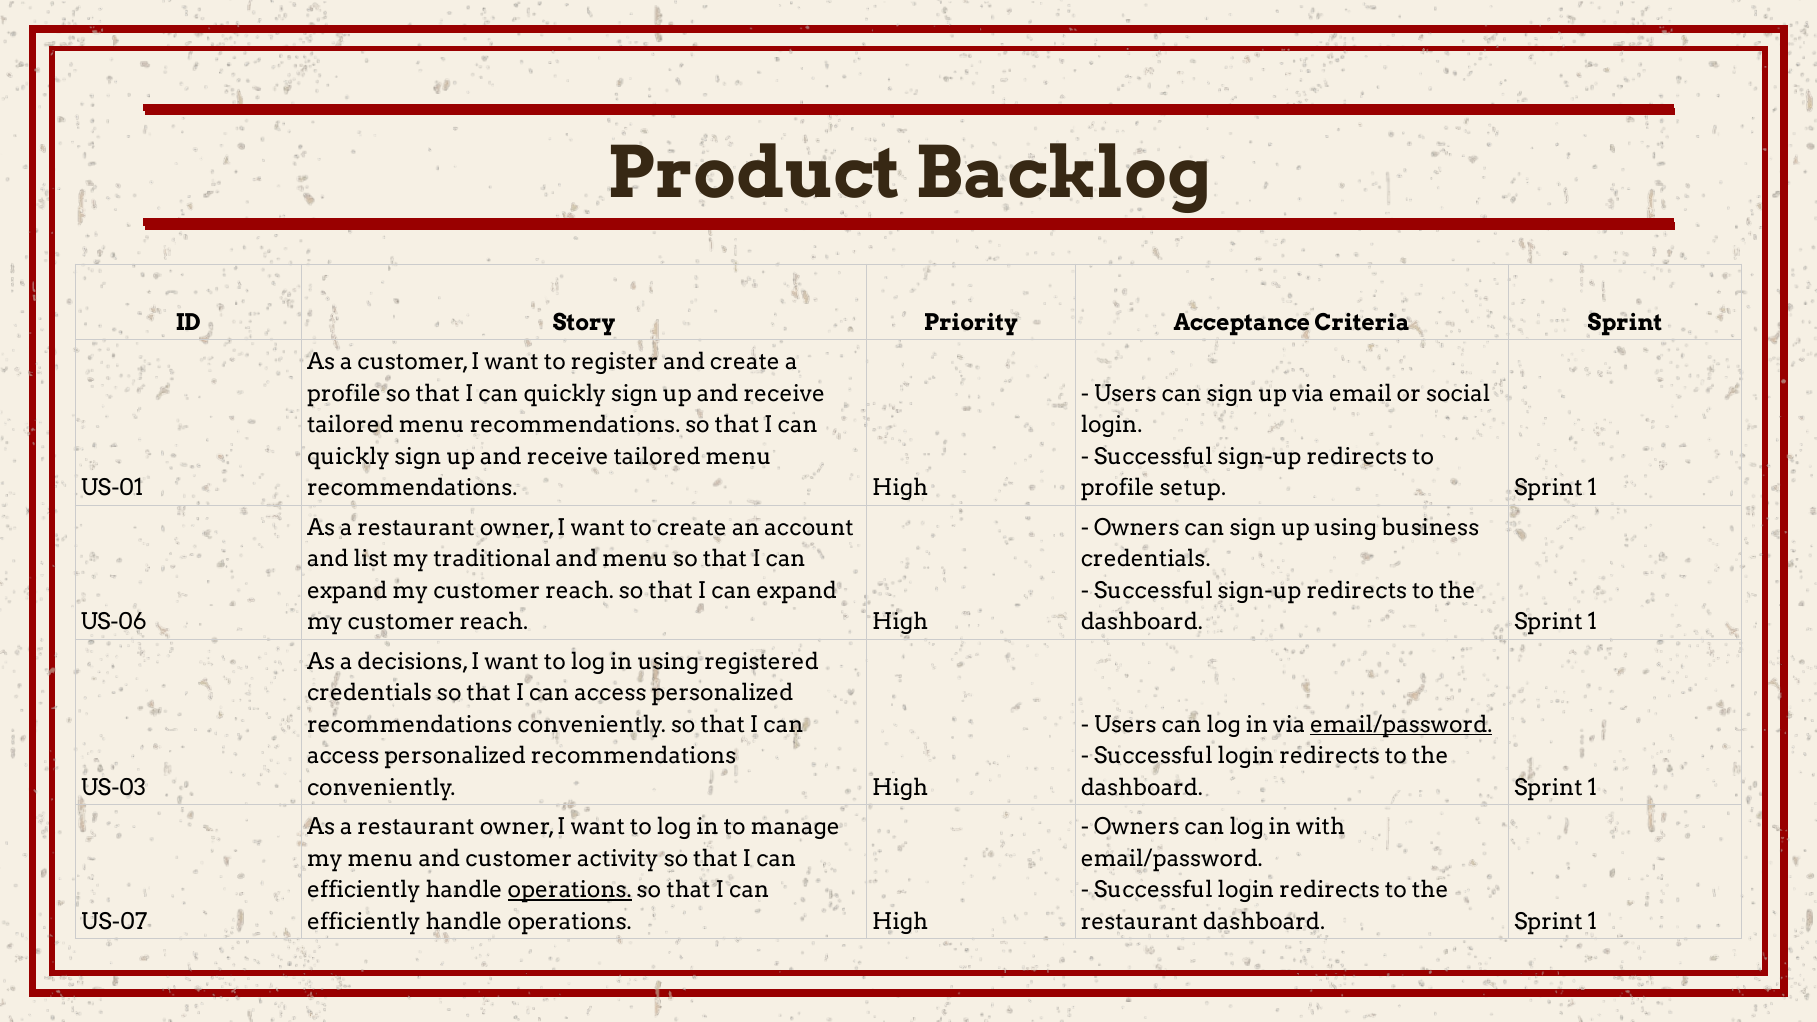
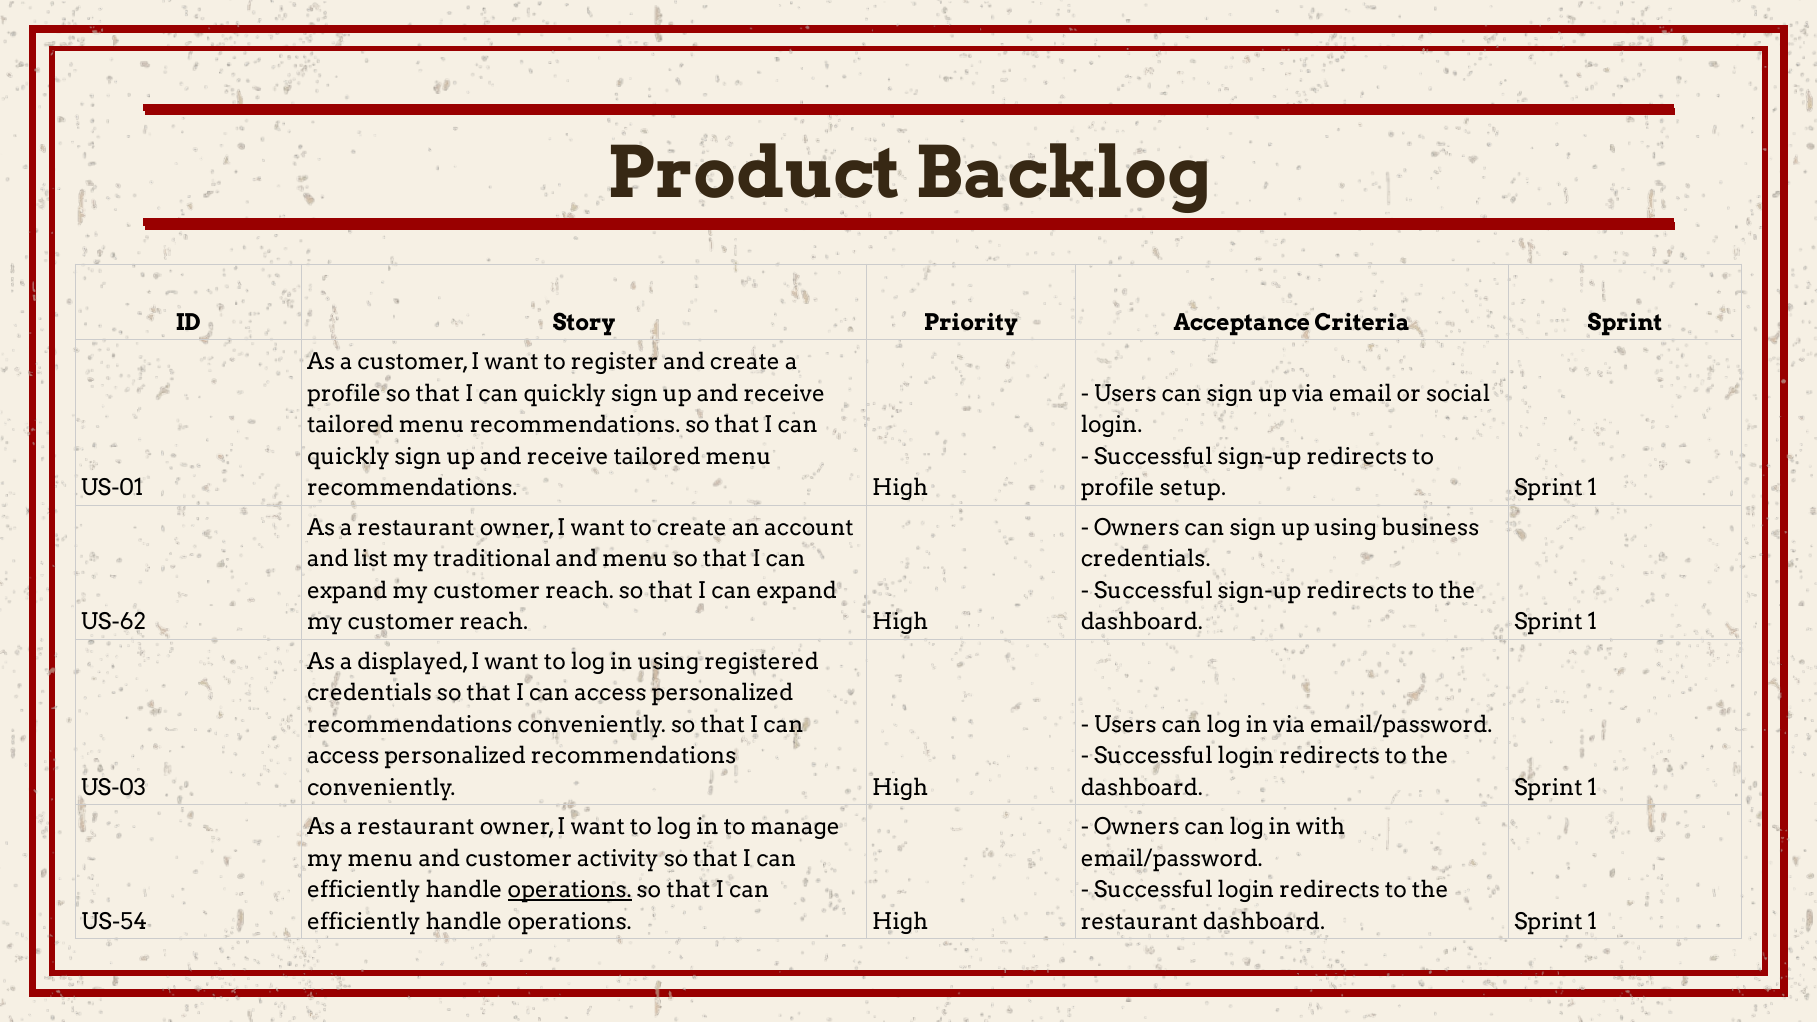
US-06: US-06 -> US-62
decisions: decisions -> displayed
email/password at (1401, 725) underline: present -> none
US-07: US-07 -> US-54
